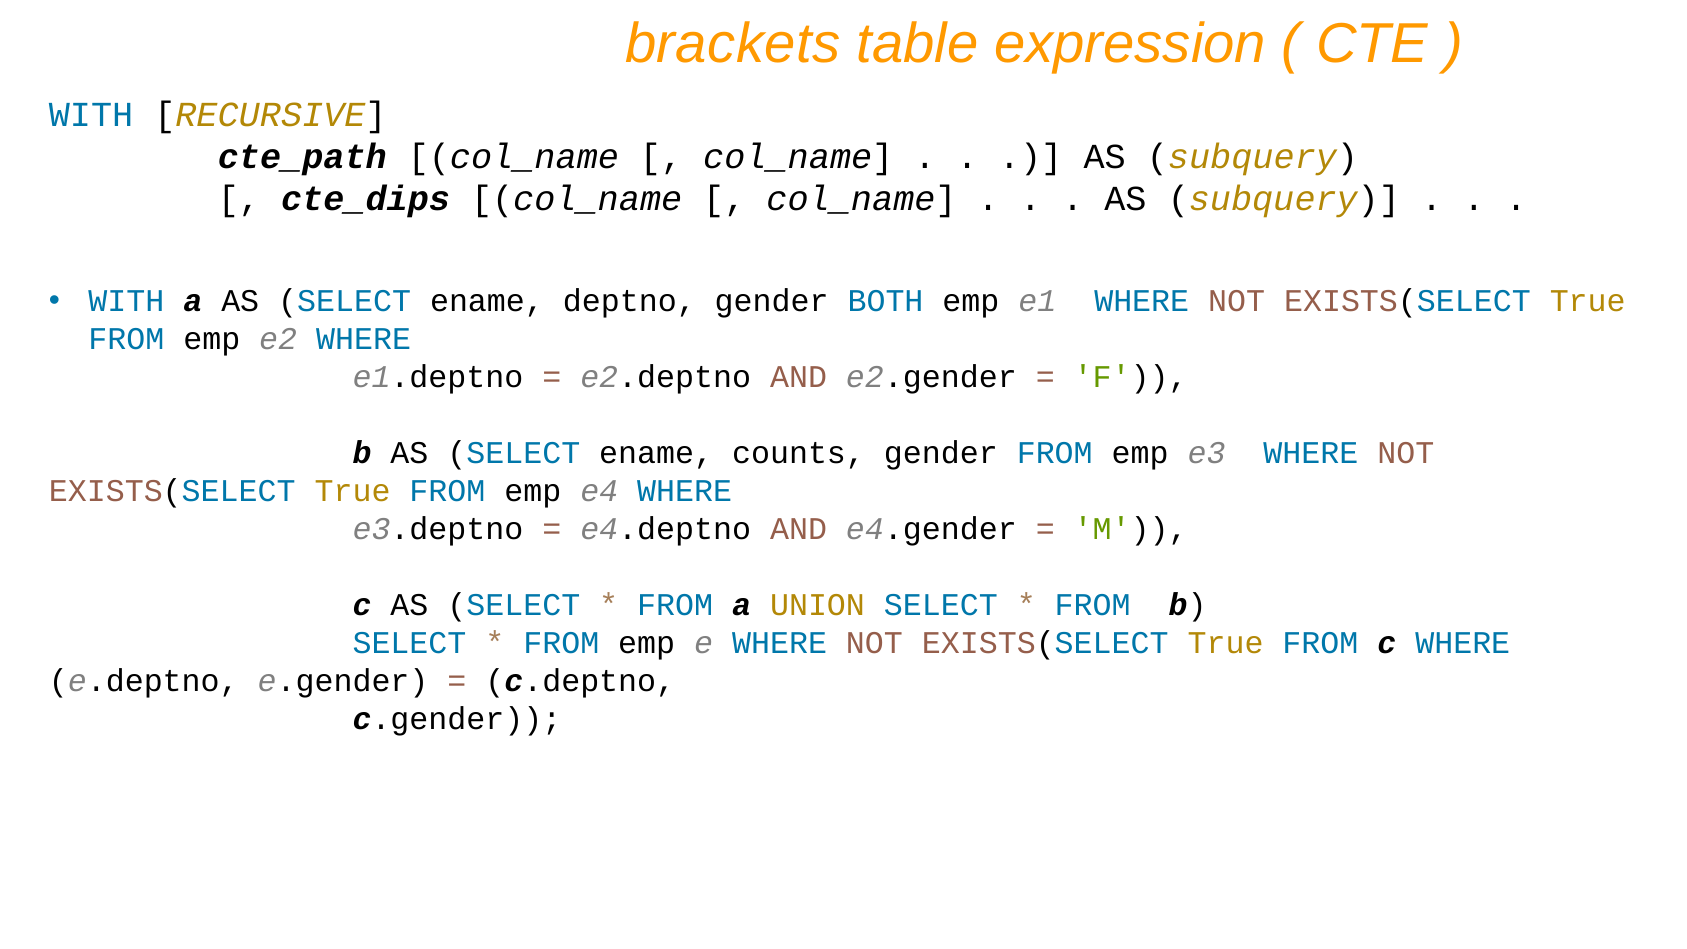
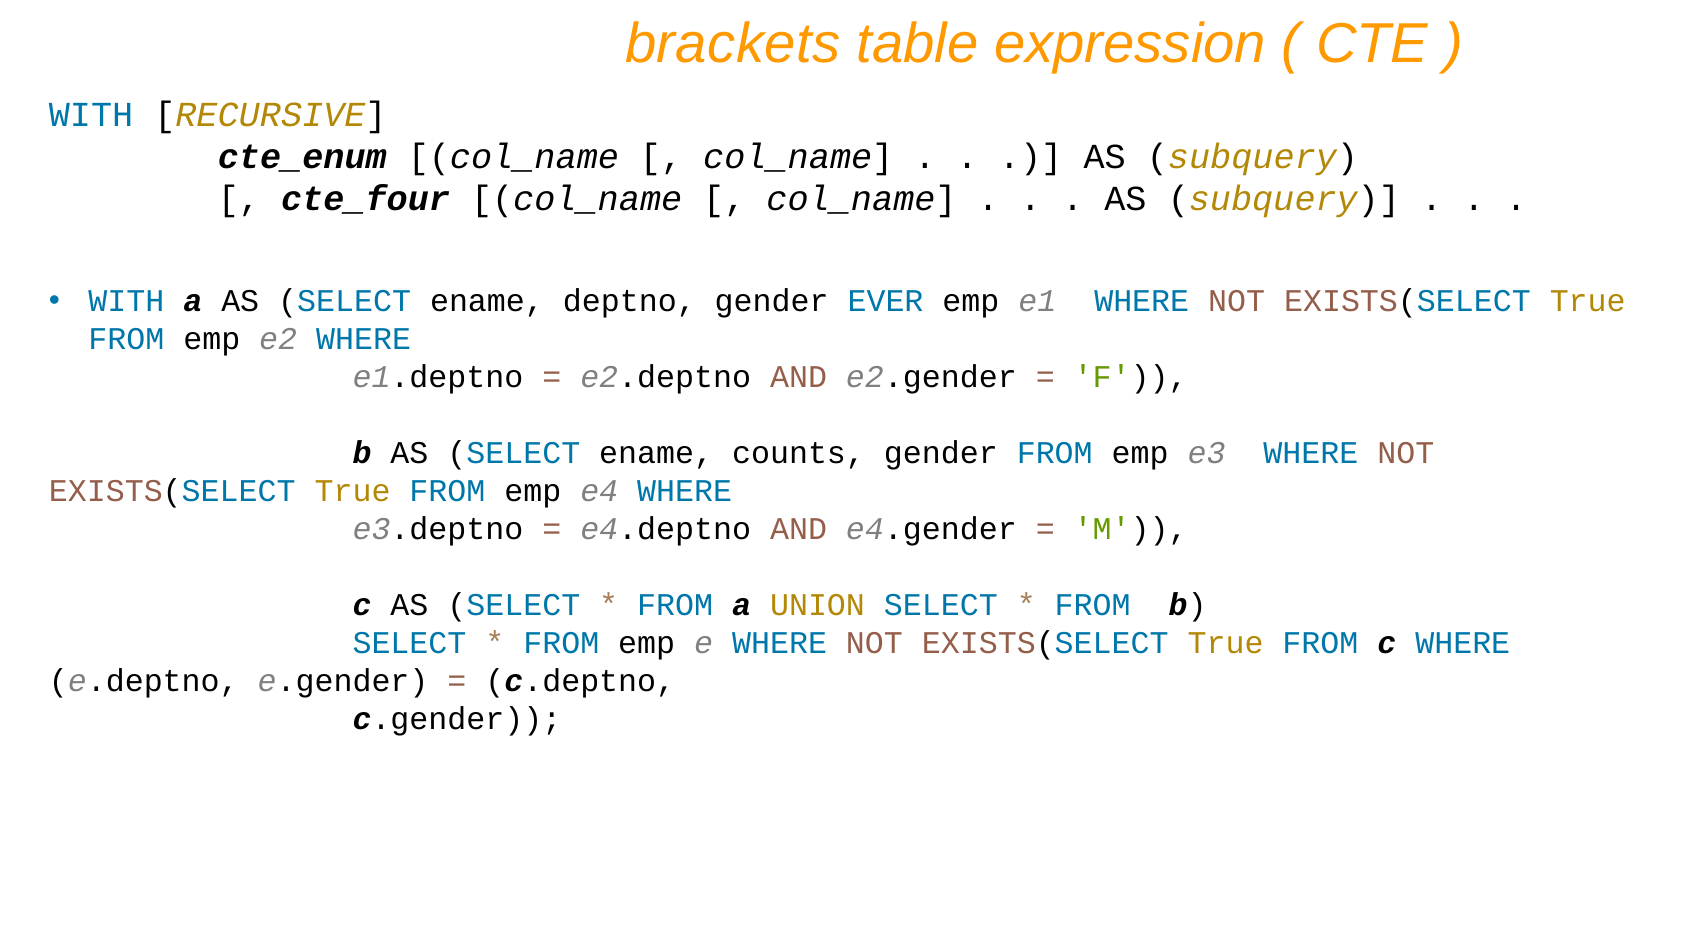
cte_path: cte_path -> cte_enum
cte_dips: cte_dips -> cte_four
BOTH: BOTH -> EVER
